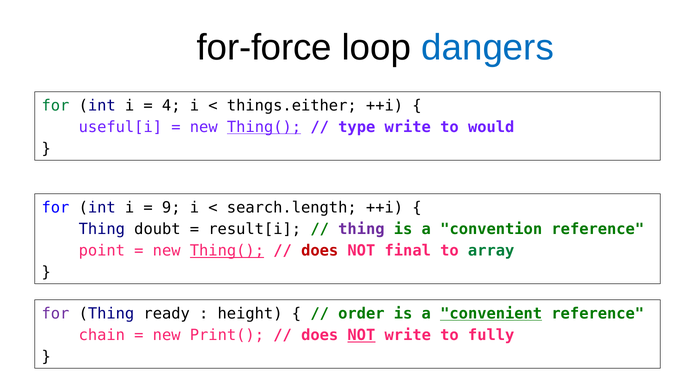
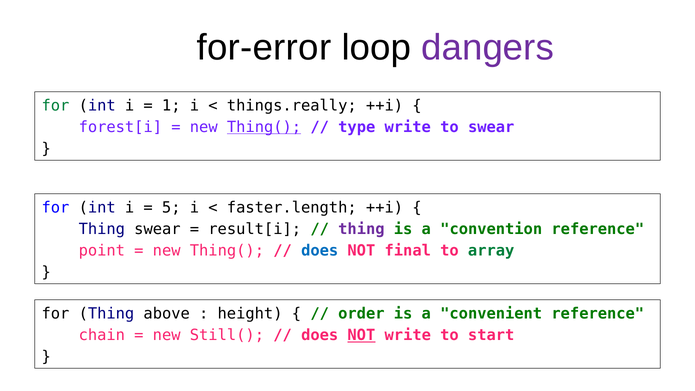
for-force: for-force -> for-error
dangers colour: blue -> purple
4: 4 -> 1
things.either: things.either -> things.really
useful[i: useful[i -> forest[i
to would: would -> swear
9: 9 -> 5
search.length: search.length -> faster.length
Thing doubt: doubt -> swear
Thing( at (227, 251) underline: present -> none
does at (320, 251) colour: red -> blue
for at (55, 314) colour: purple -> black
ready: ready -> above
convenient underline: present -> none
Print(: Print( -> Still(
fully: fully -> start
